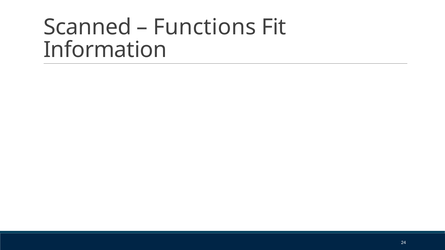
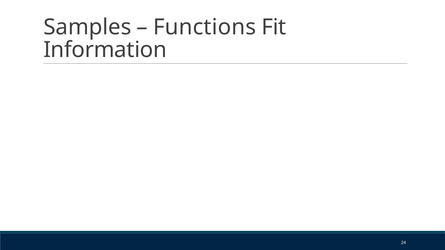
Scanned: Scanned -> Samples
